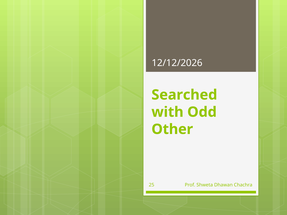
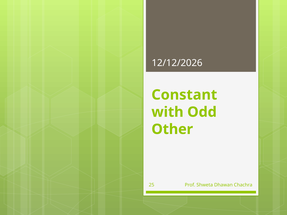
Searched: Searched -> Constant
